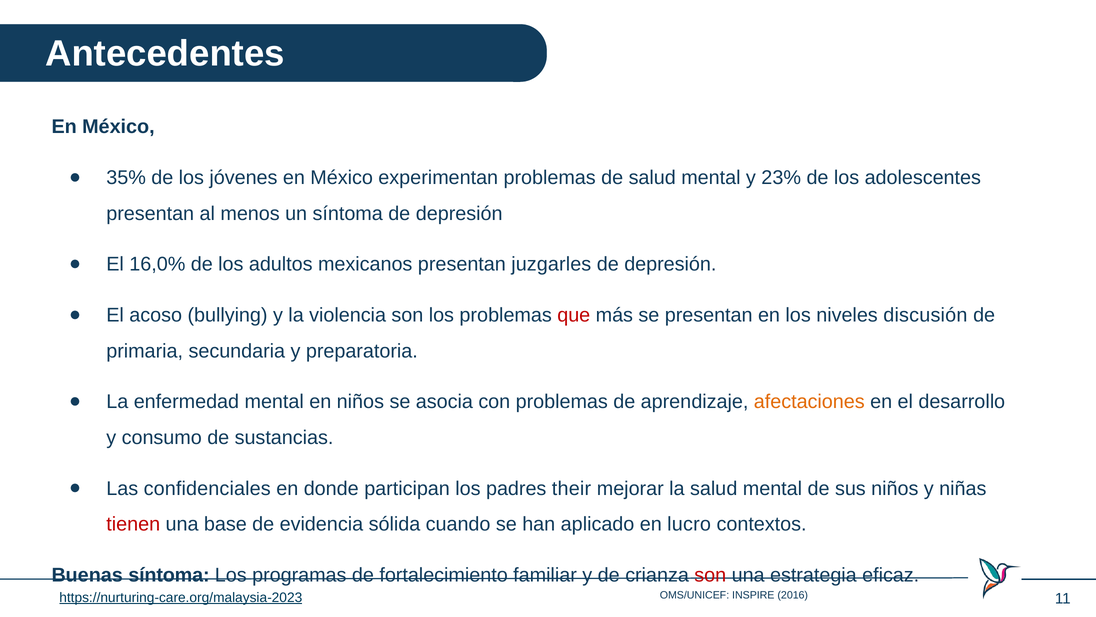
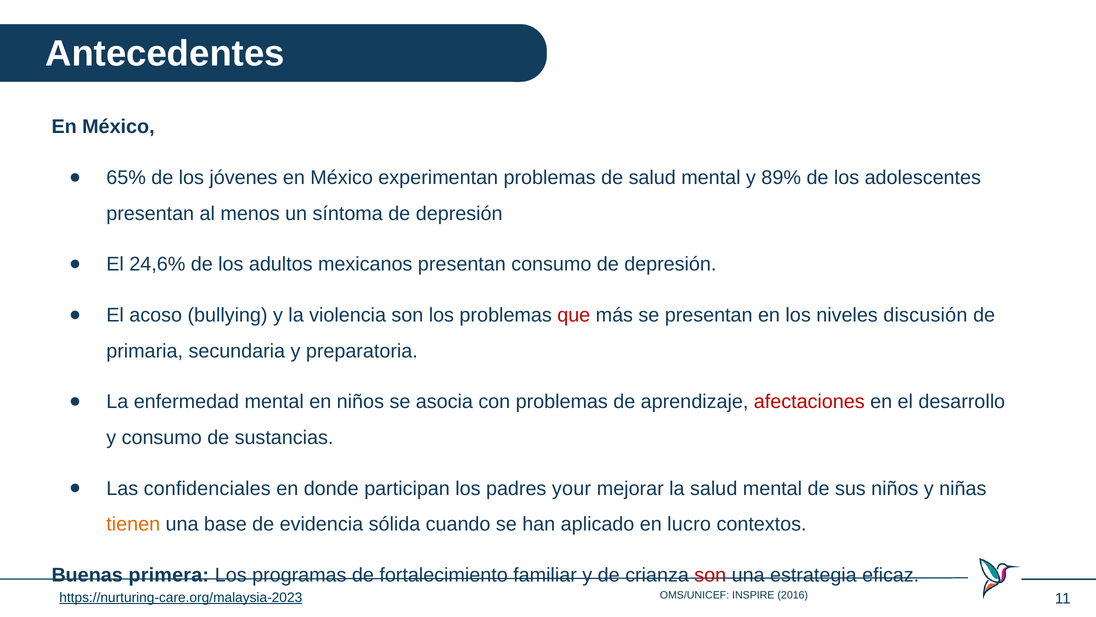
35%: 35% -> 65%
23%: 23% -> 89%
16,0%: 16,0% -> 24,6%
presentan juzgarles: juzgarles -> consumo
afectaciones colour: orange -> red
their: their -> your
tienen colour: red -> orange
Buenas síntoma: síntoma -> primera
